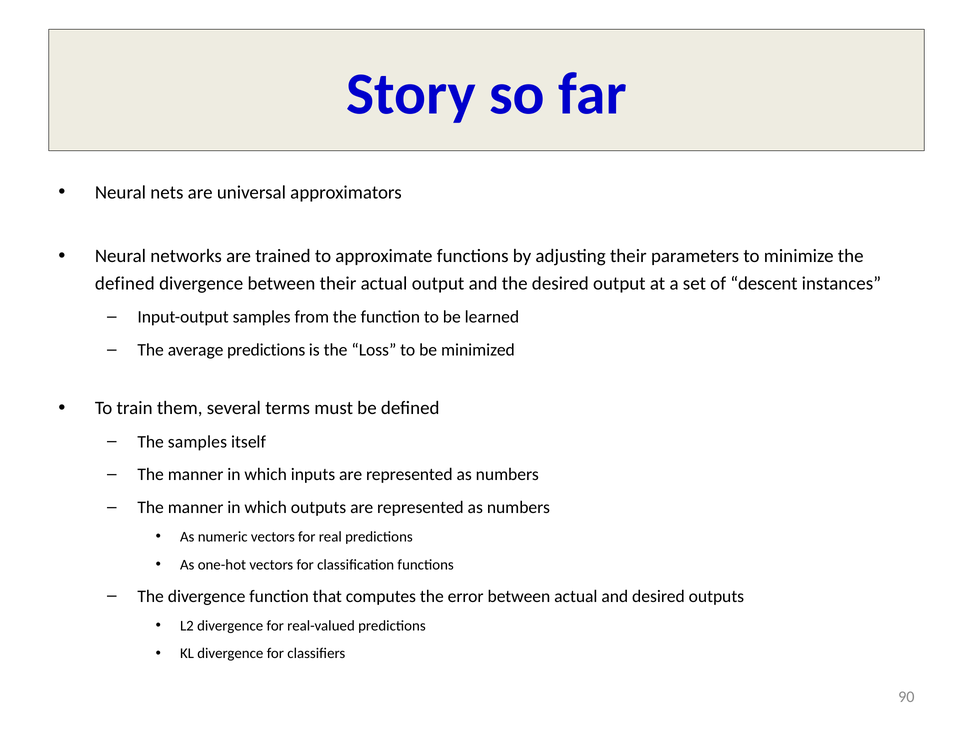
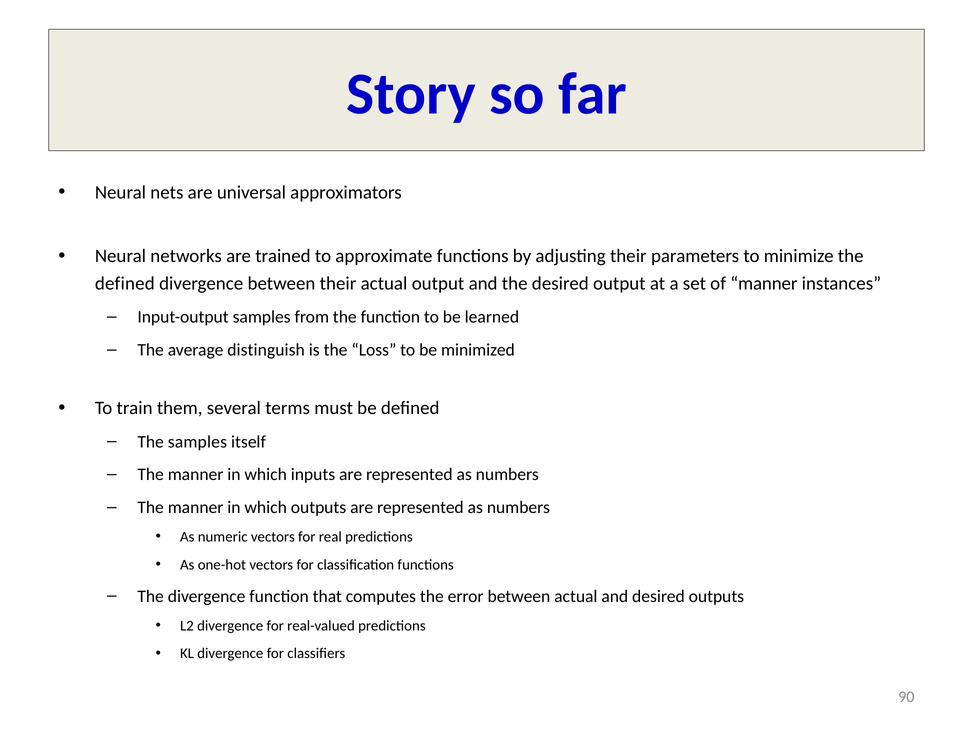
of descent: descent -> manner
average predictions: predictions -> distinguish
